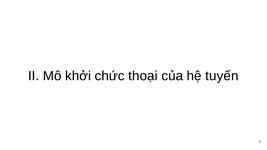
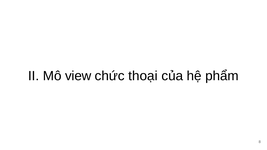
khởi: khởi -> view
tuyến: tuyến -> phẩm
